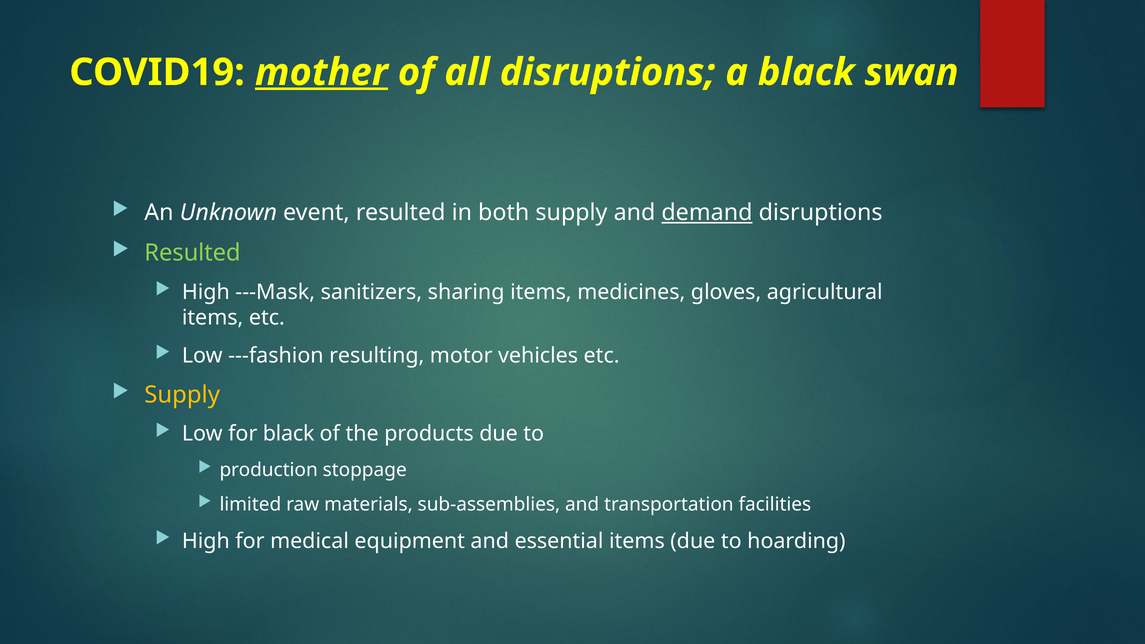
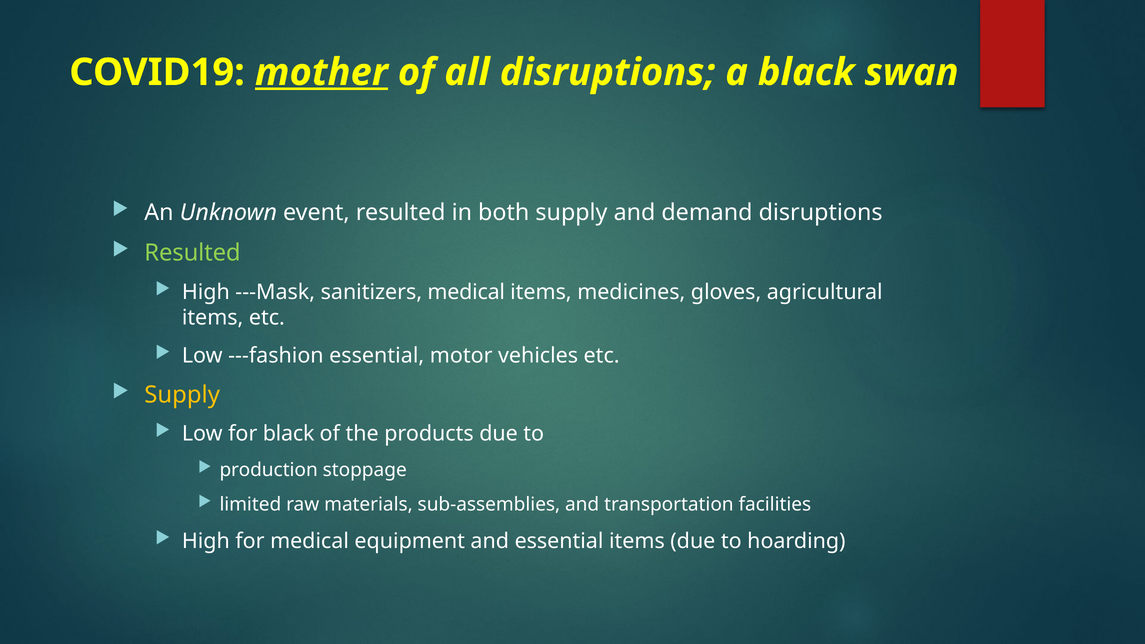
demand underline: present -> none
sanitizers sharing: sharing -> medical
---fashion resulting: resulting -> essential
